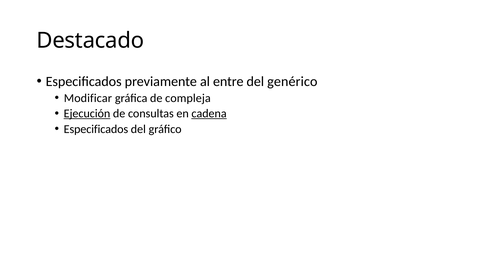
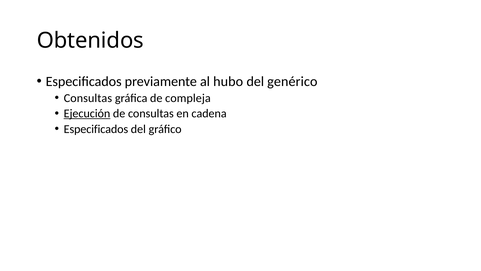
Destacado: Destacado -> Obtenidos
entre: entre -> hubo
Modificar at (88, 98): Modificar -> Consultas
cadena underline: present -> none
